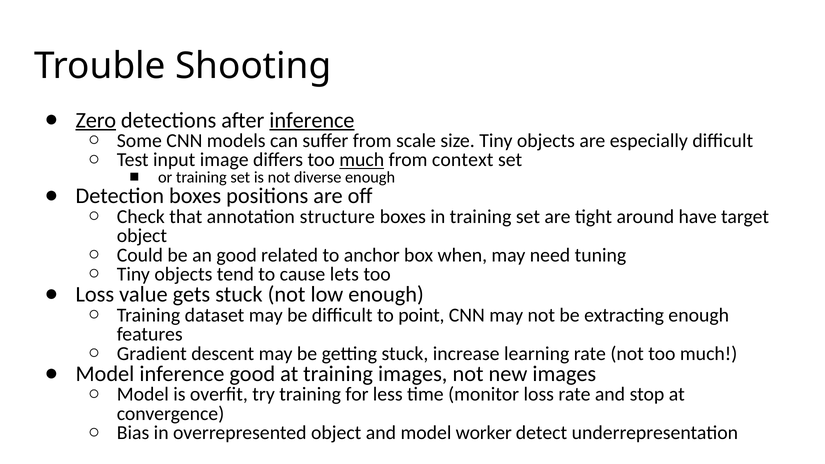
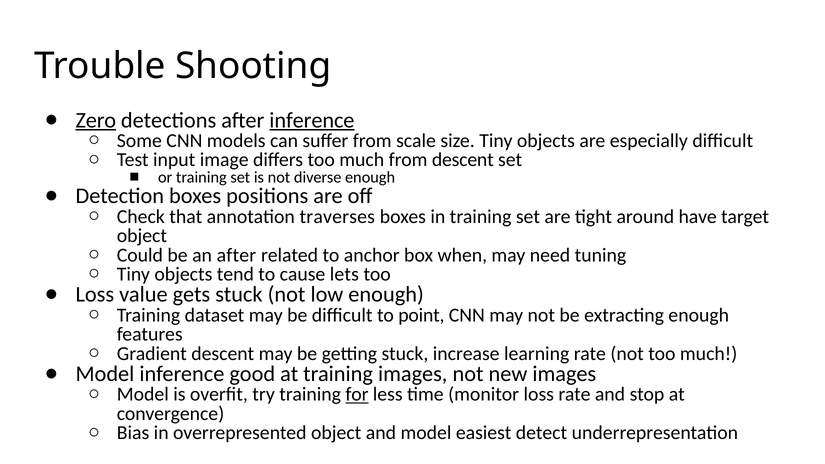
much at (362, 160) underline: present -> none
from context: context -> descent
structure: structure -> traverses
an good: good -> after
for underline: none -> present
worker: worker -> easiest
